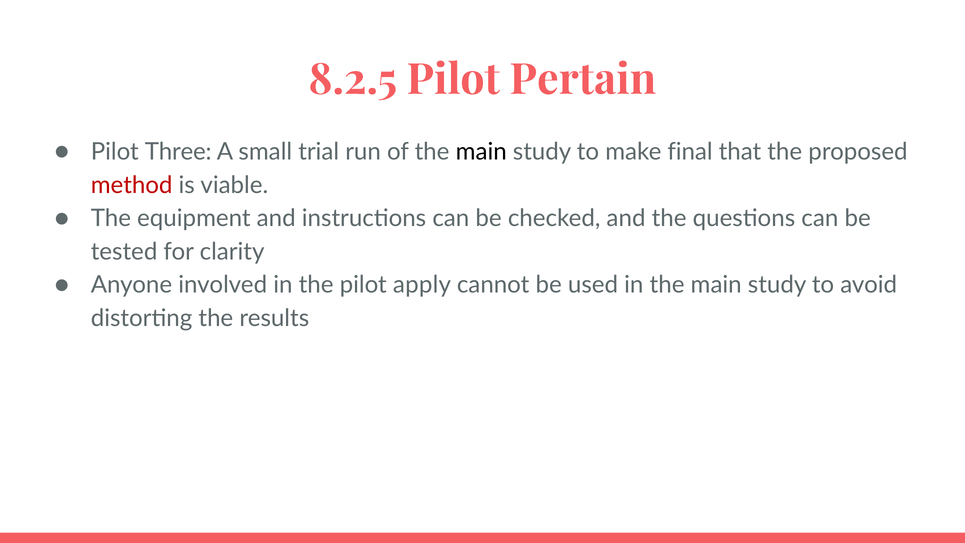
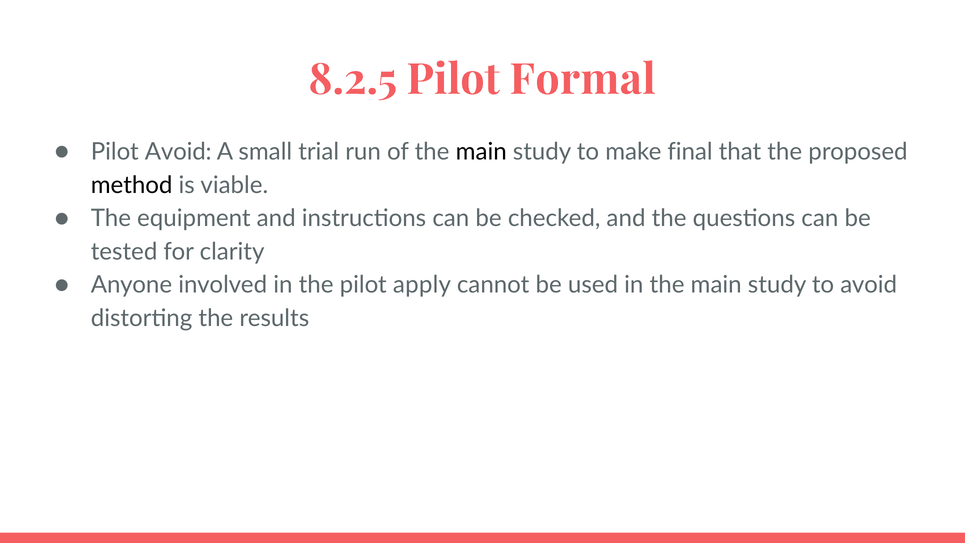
Pertain: Pertain -> Formal
Pilot Three: Three -> Avoid
method colour: red -> black
